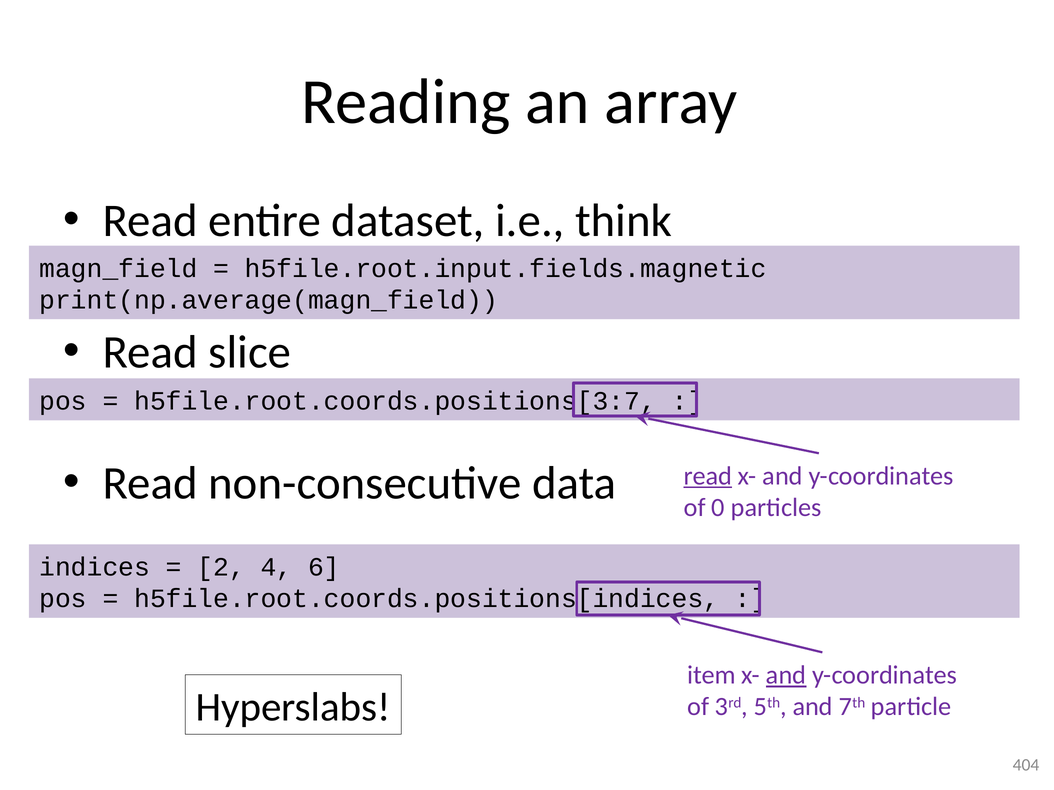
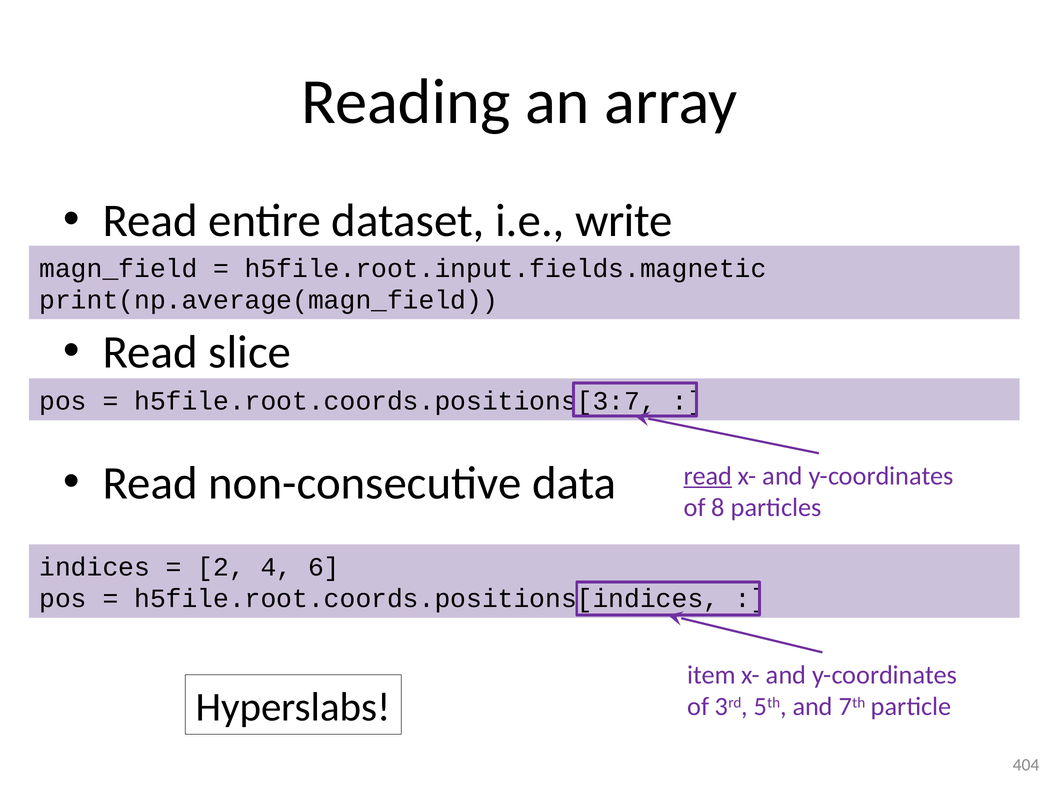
think: think -> write
0: 0 -> 8
and at (786, 676) underline: present -> none
